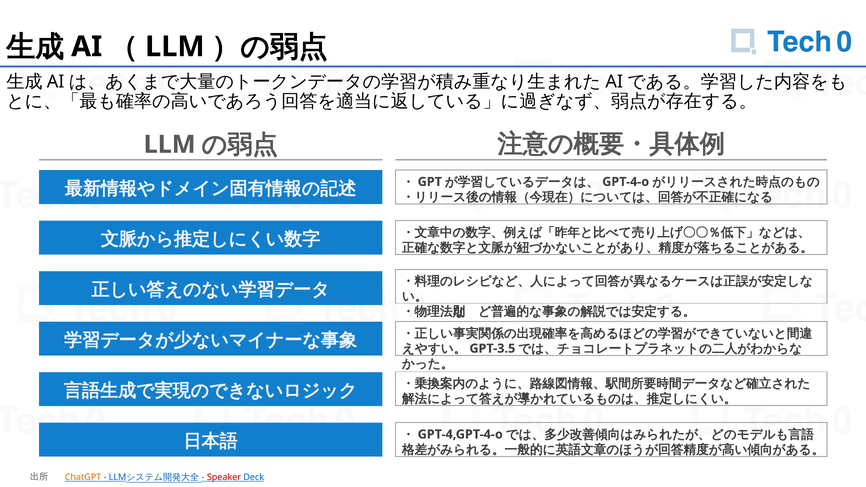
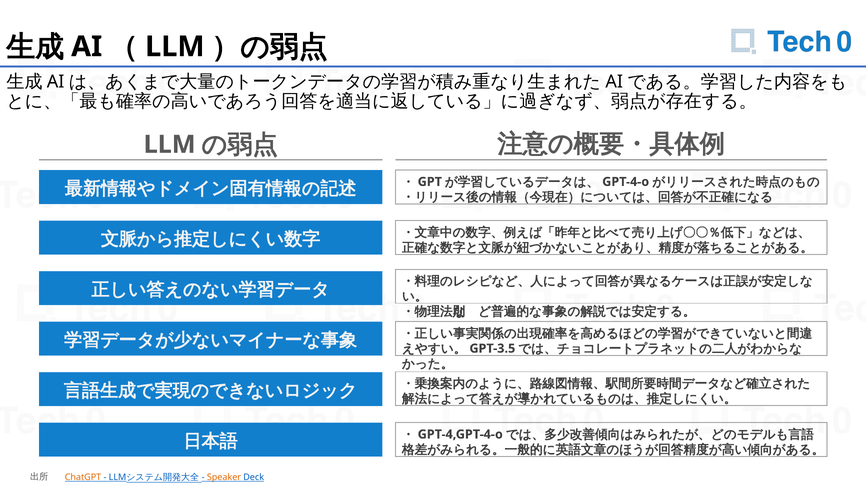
Speaker colour: red -> orange
